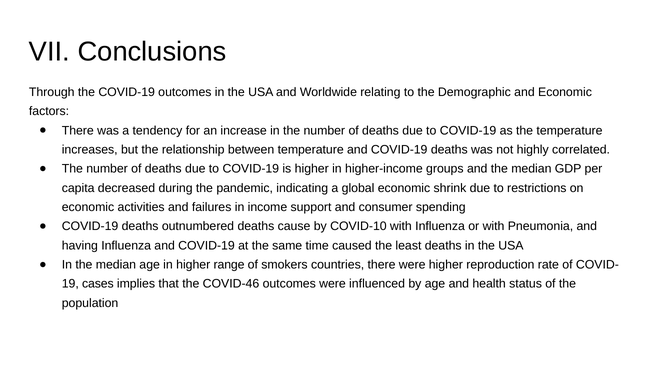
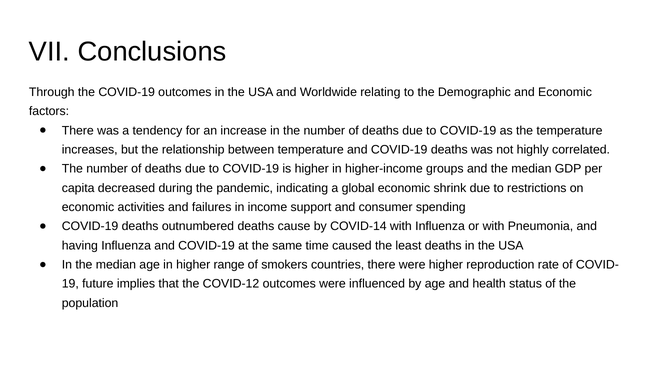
COVID-10: COVID-10 -> COVID-14
cases: cases -> future
COVID-46: COVID-46 -> COVID-12
